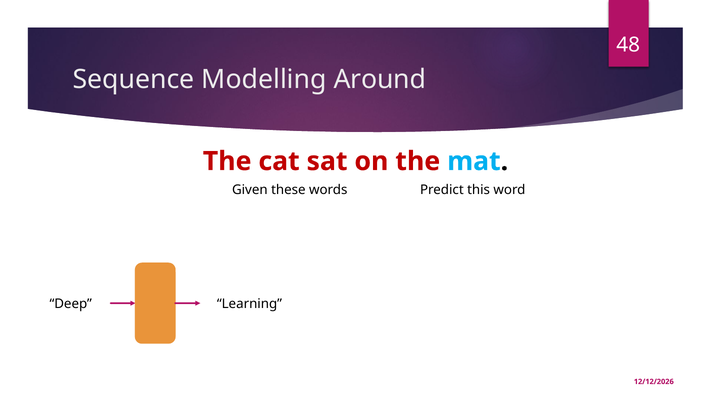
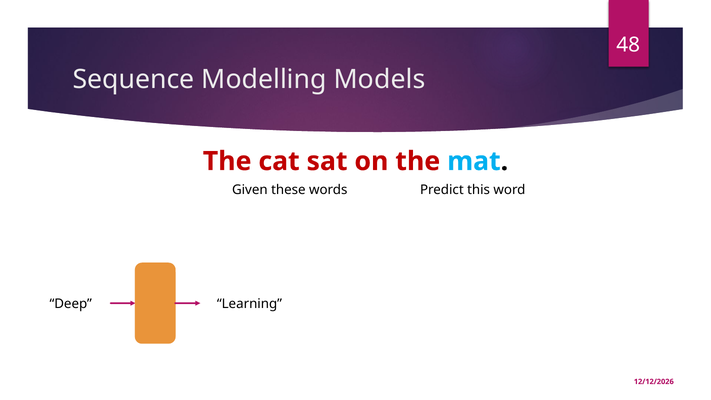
Around: Around -> Models
